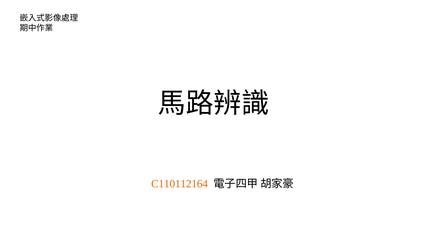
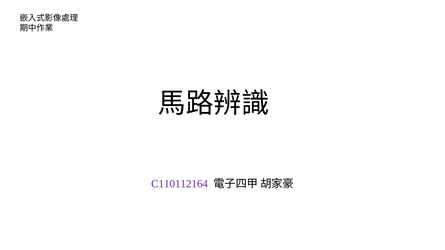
C110112164 colour: orange -> purple
